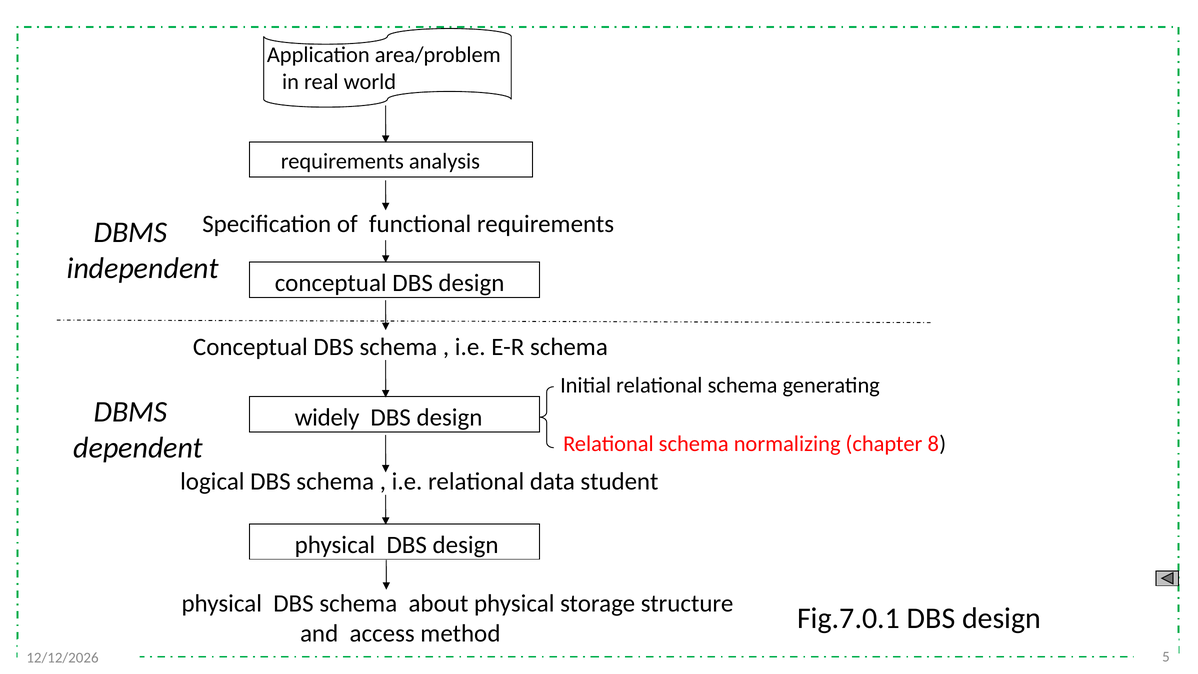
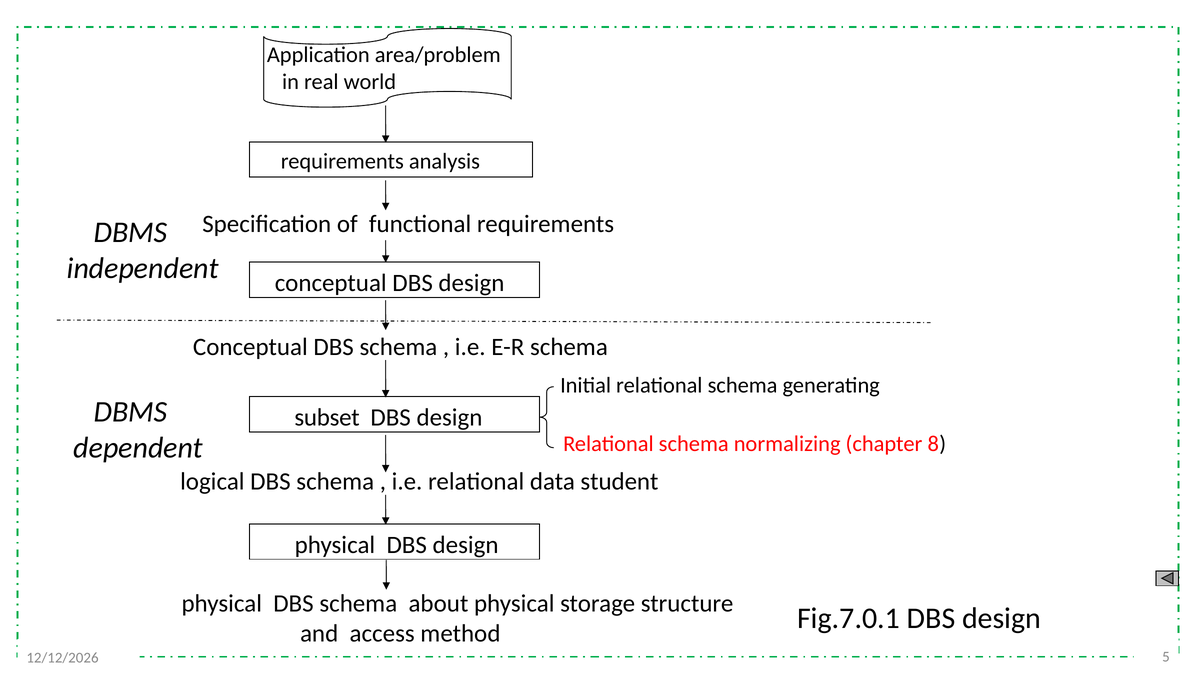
widely: widely -> subset
